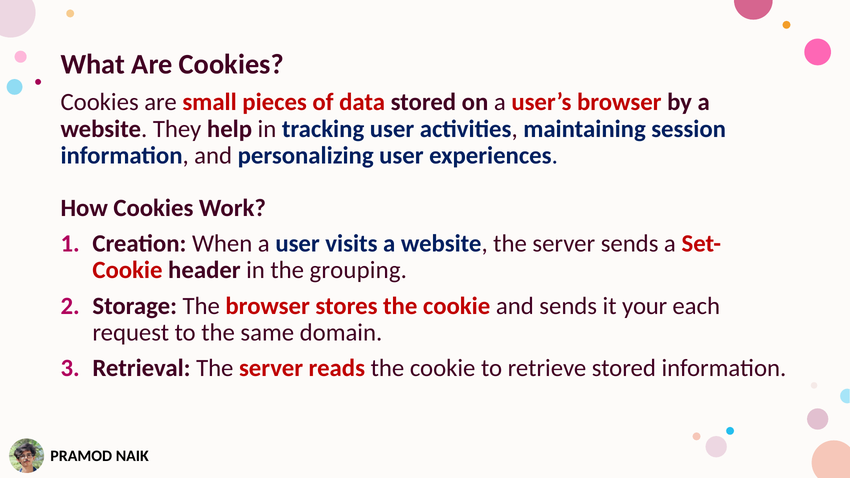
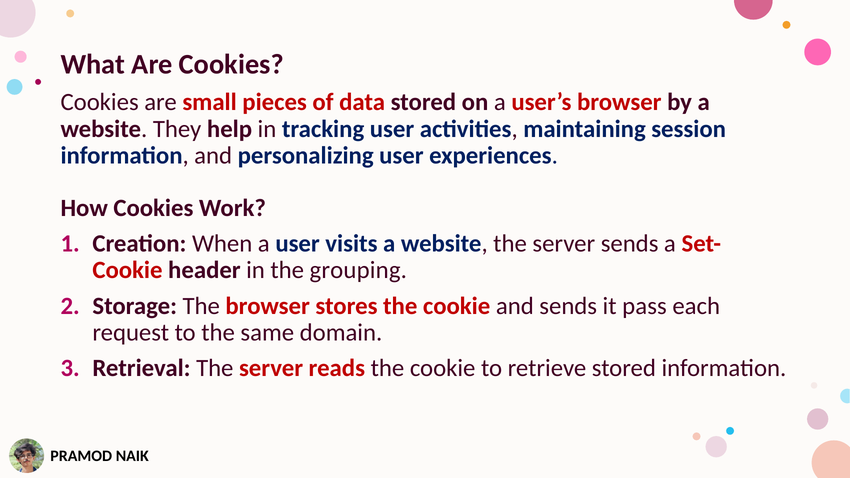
your: your -> pass
